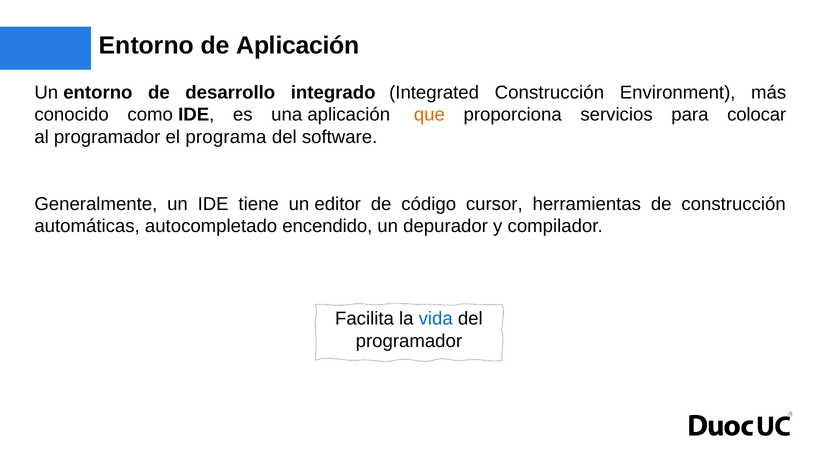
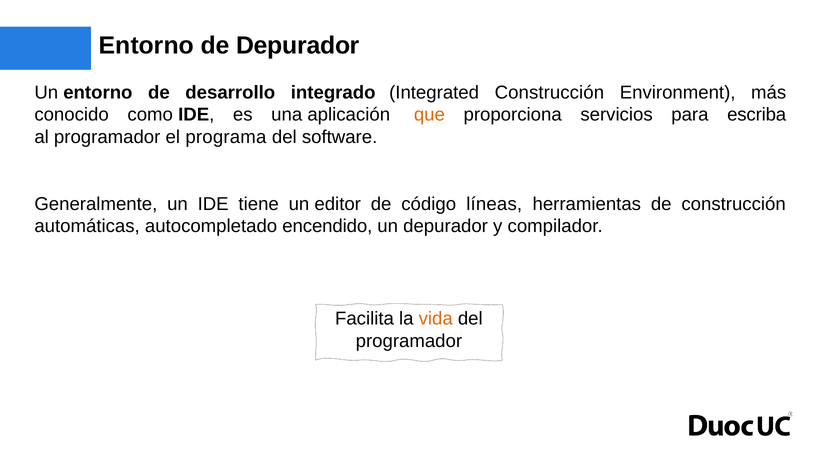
de Aplicación: Aplicación -> Depurador
colocar: colocar -> escriba
cursor: cursor -> líneas
vida colour: blue -> orange
